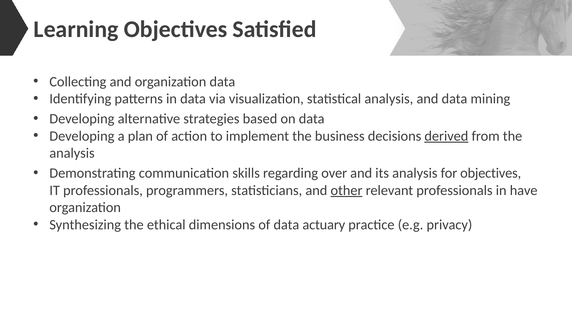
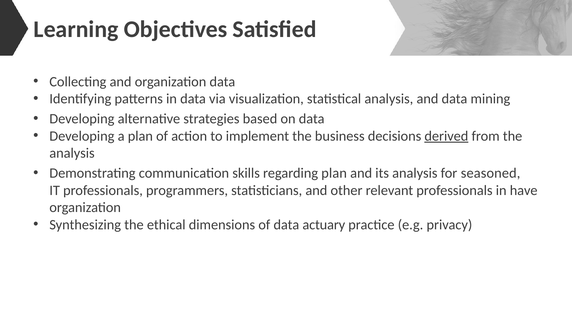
regarding over: over -> plan
for objectives: objectives -> seasoned
other underline: present -> none
